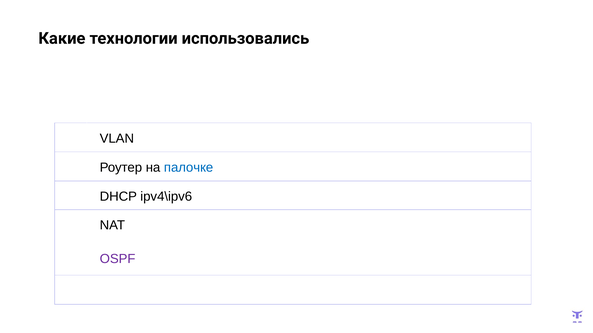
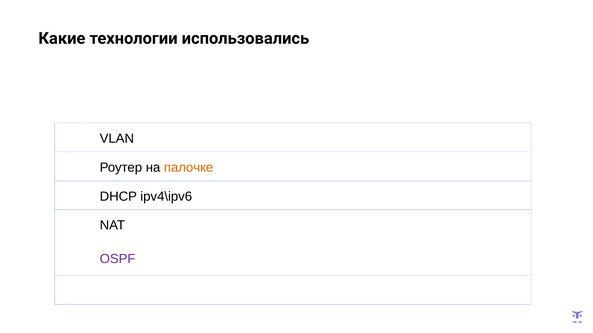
палочке colour: blue -> orange
